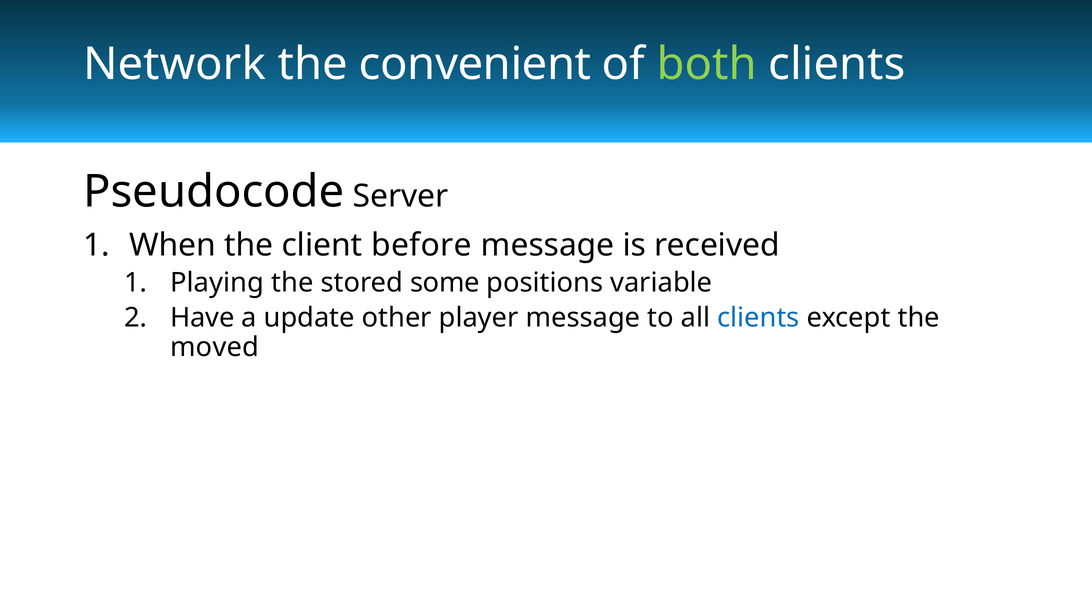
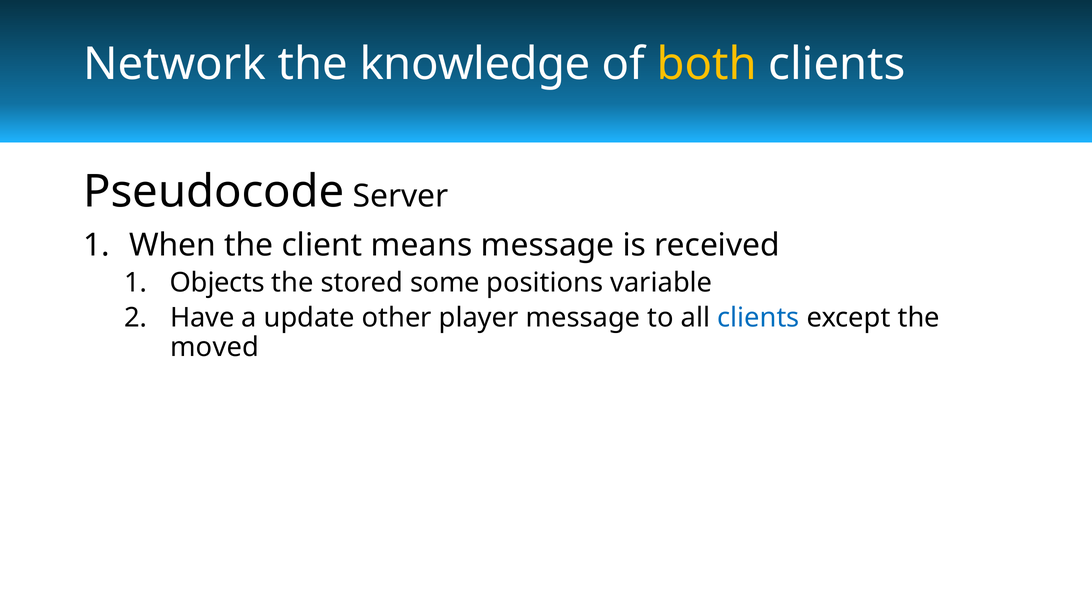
convenient: convenient -> knowledge
both colour: light green -> yellow
before: before -> means
Playing: Playing -> Objects
